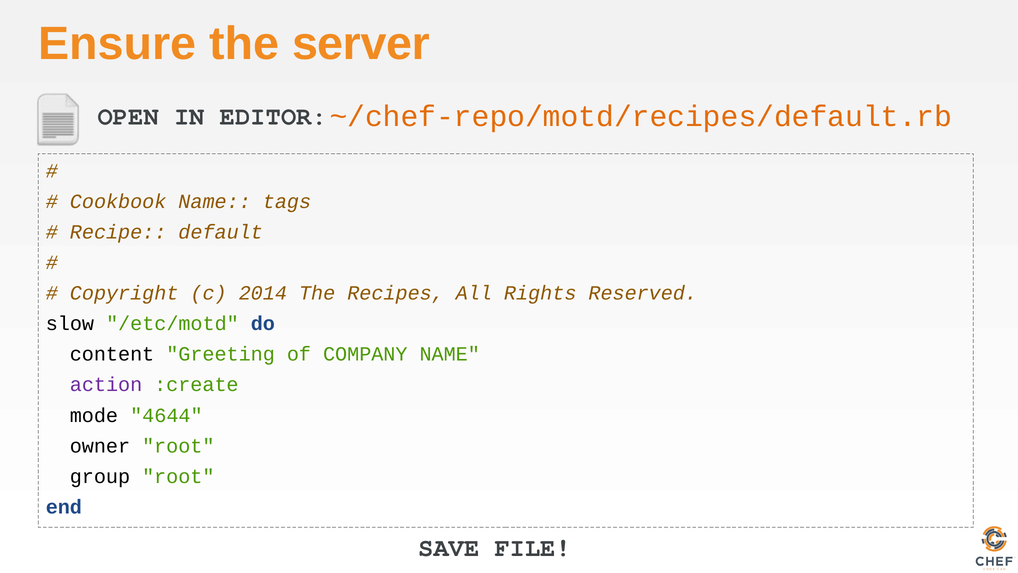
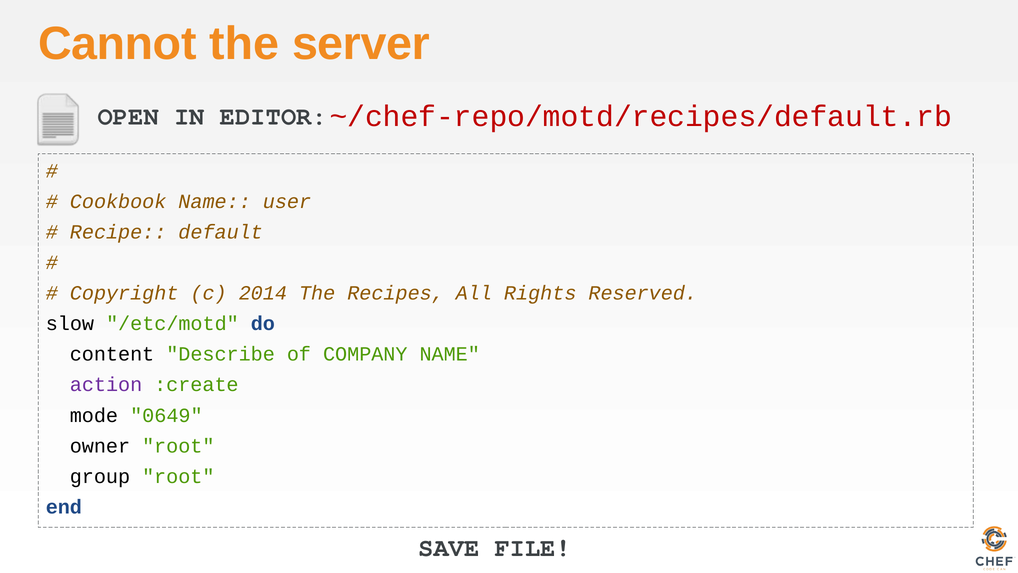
Ensure: Ensure -> Cannot
~/chef-repo/motd/recipes/default.rb colour: orange -> red
tags: tags -> user
Greeting: Greeting -> Describe
4644: 4644 -> 0649
